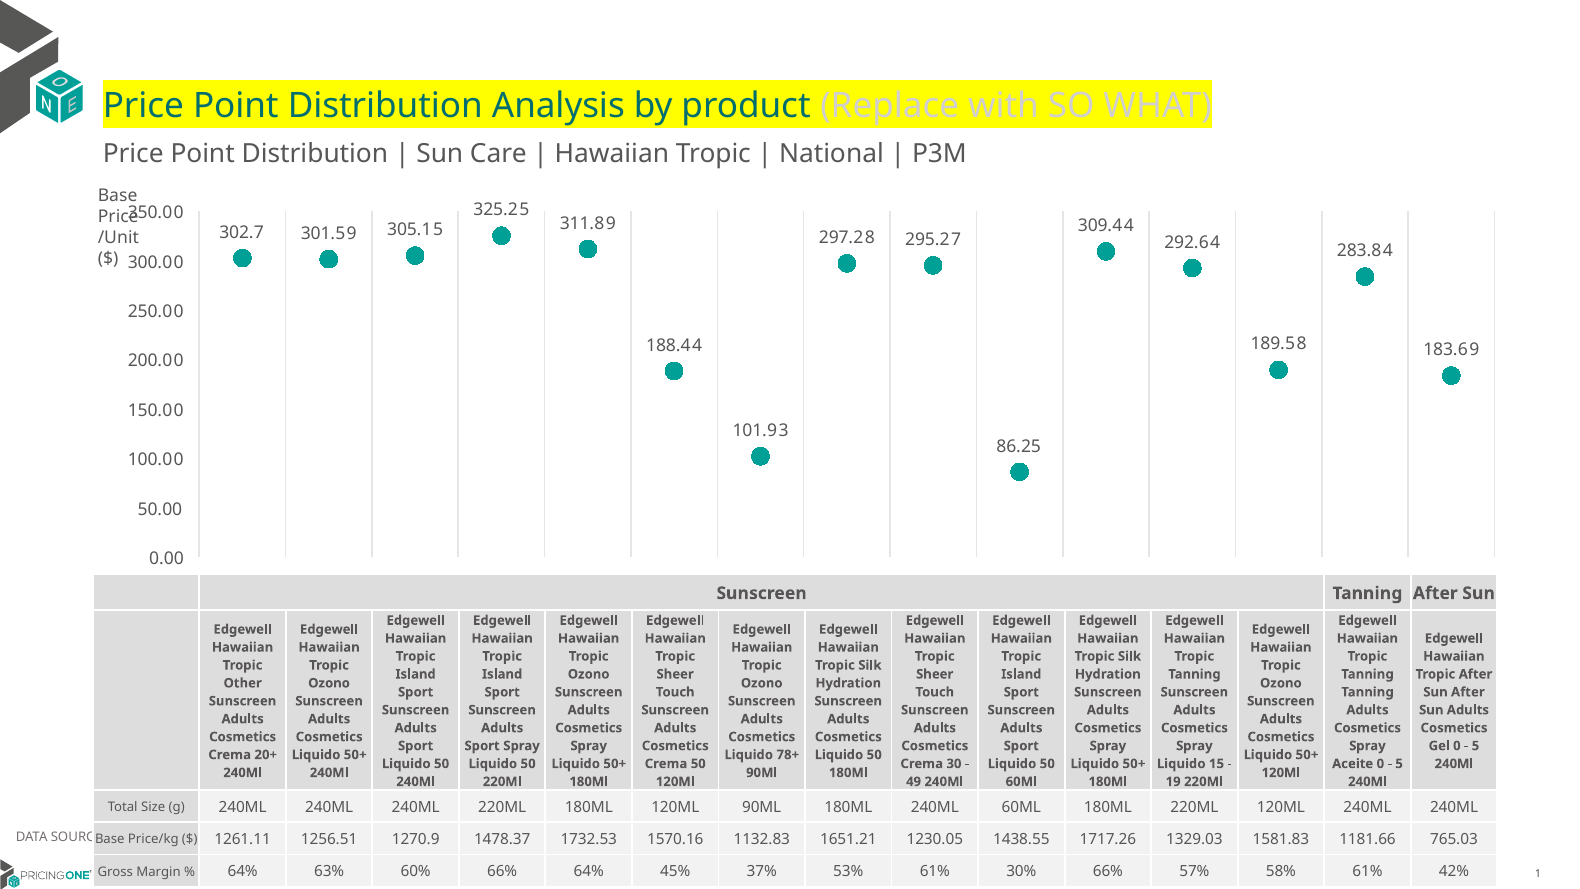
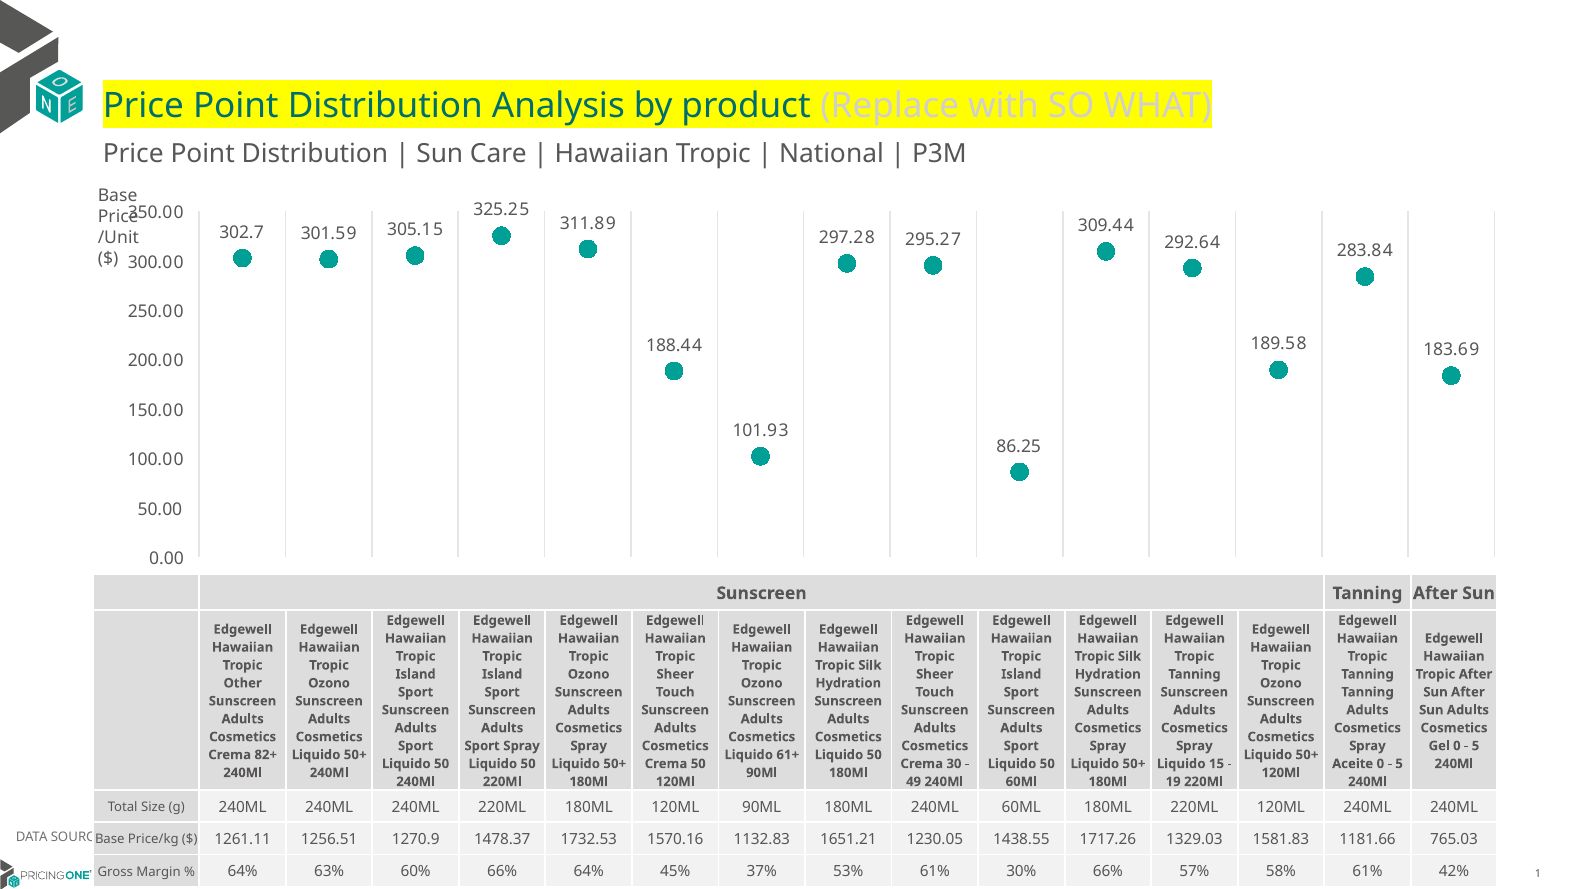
20+: 20+ -> 82+
78+: 78+ -> 61+
